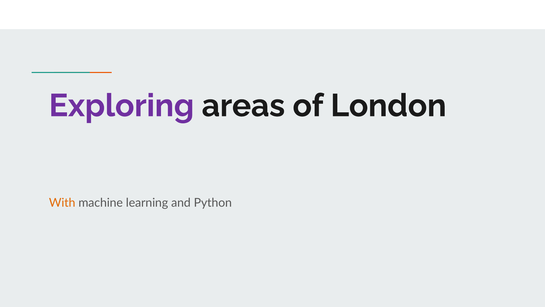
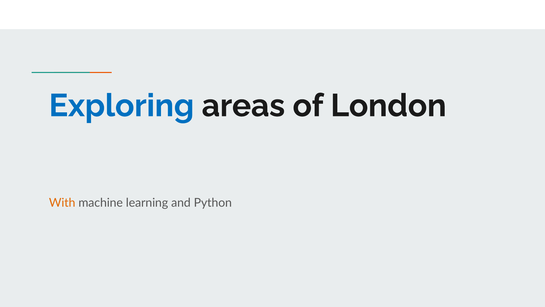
Exploring colour: purple -> blue
